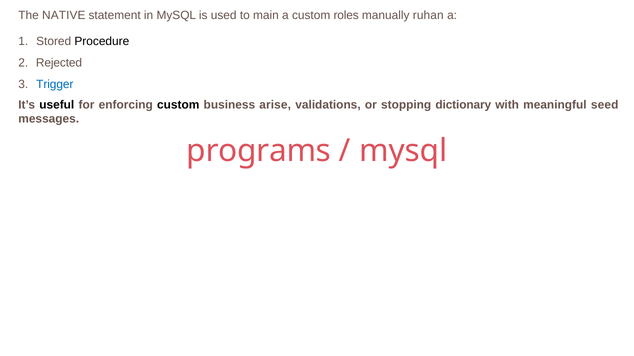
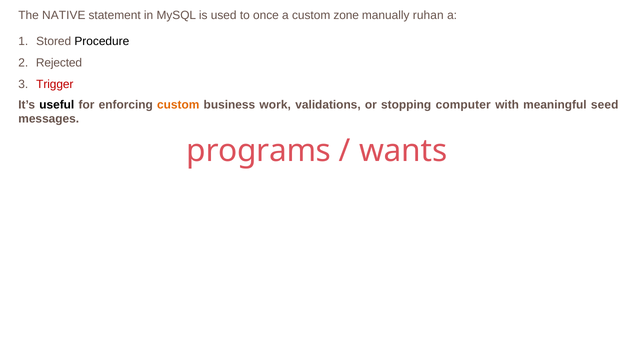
main: main -> once
roles: roles -> zone
Trigger colour: blue -> red
custom at (178, 105) colour: black -> orange
arise: arise -> work
dictionary: dictionary -> computer
mysql at (403, 151): mysql -> wants
